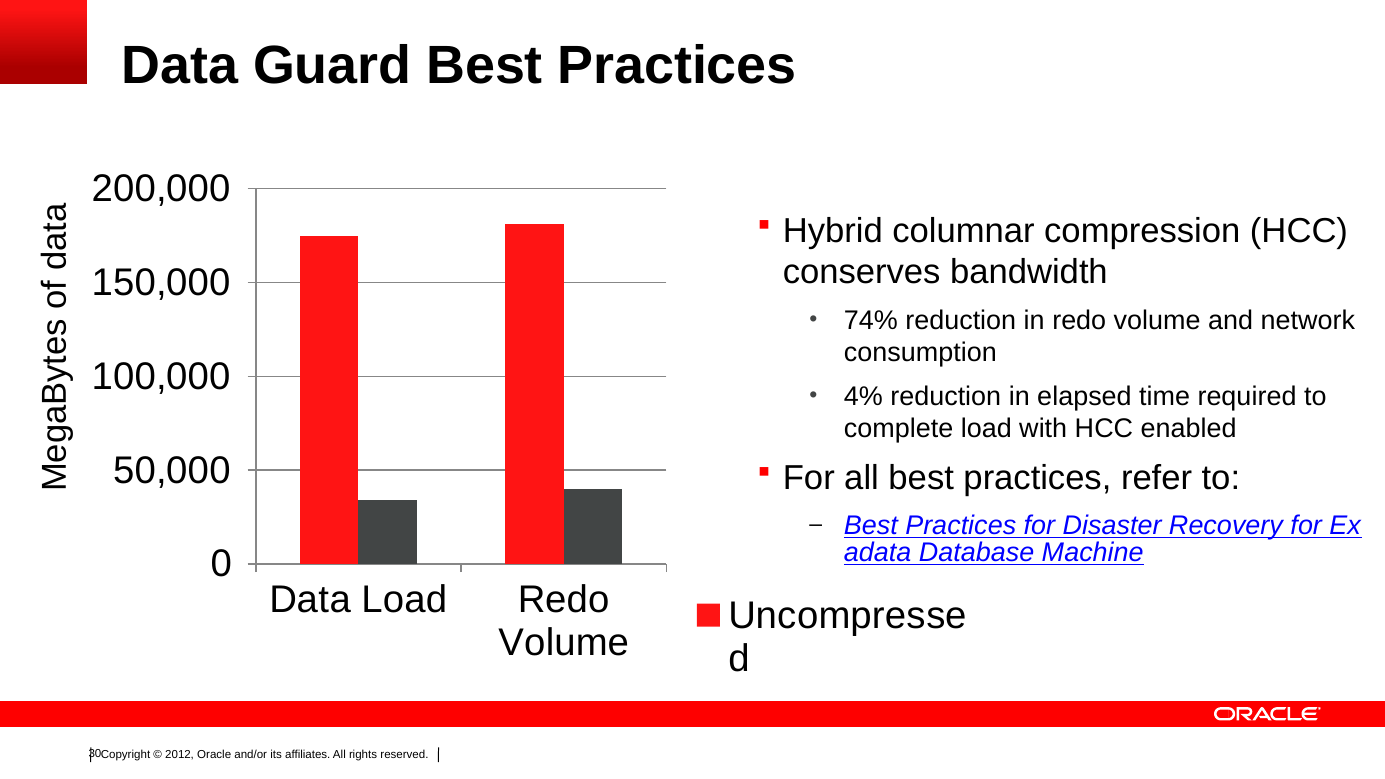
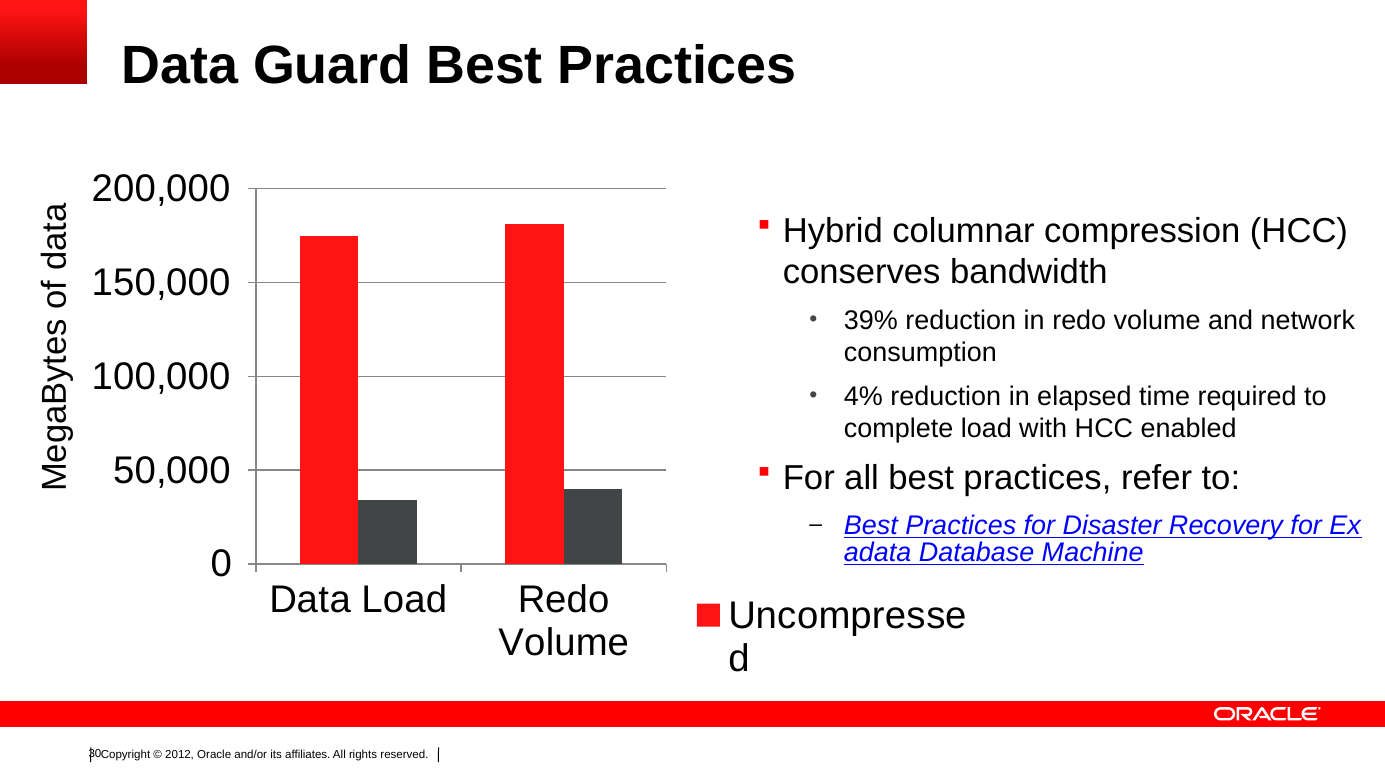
74%: 74% -> 39%
